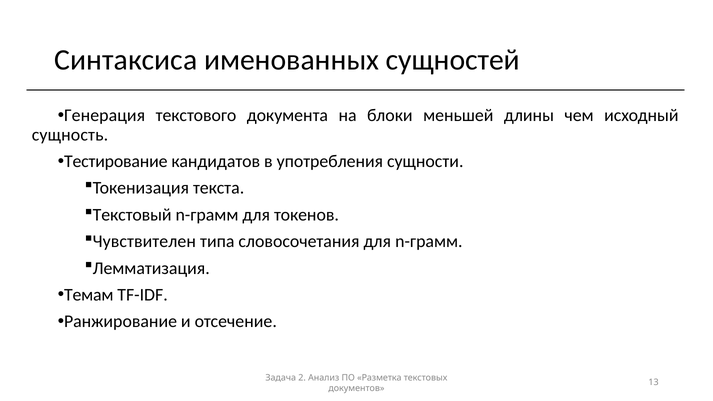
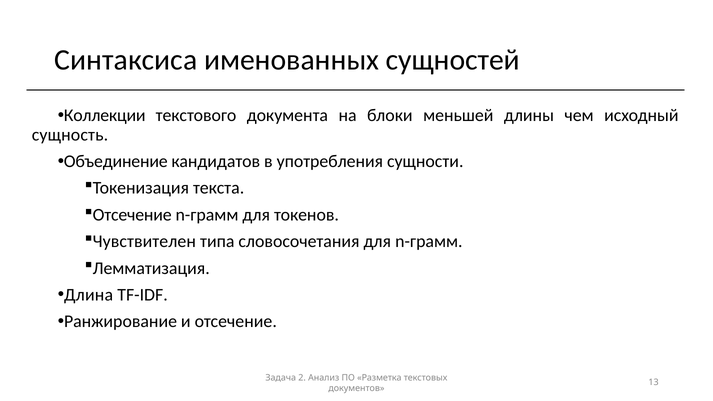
Генерация: Генерация -> Коллекции
Тестирование: Тестирование -> Объединение
Текстовый at (132, 215): Текстовый -> Отсечение
Темам: Темам -> Длина
